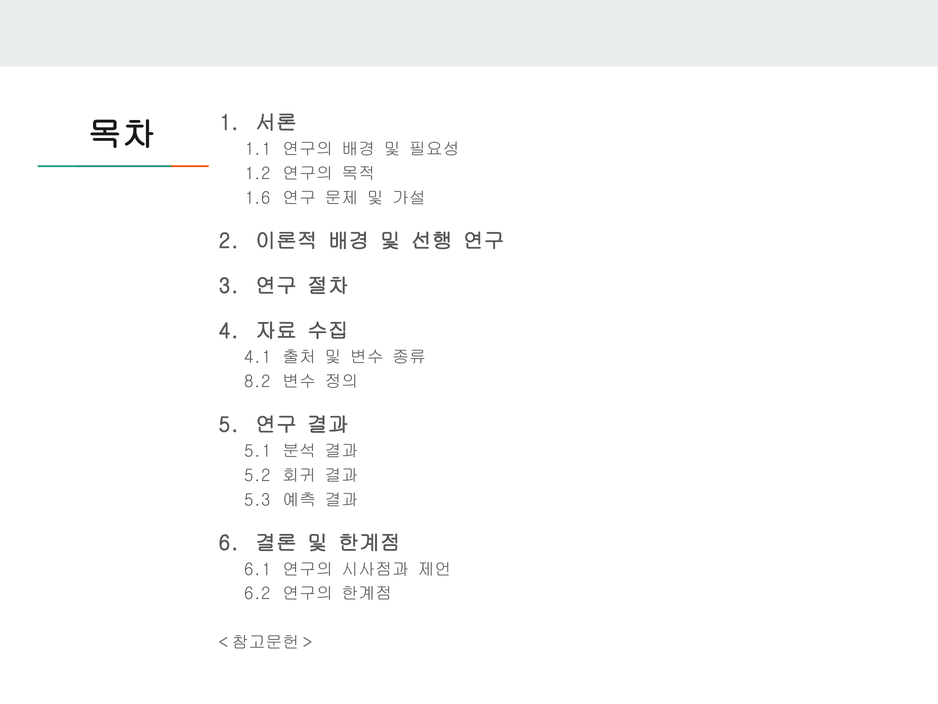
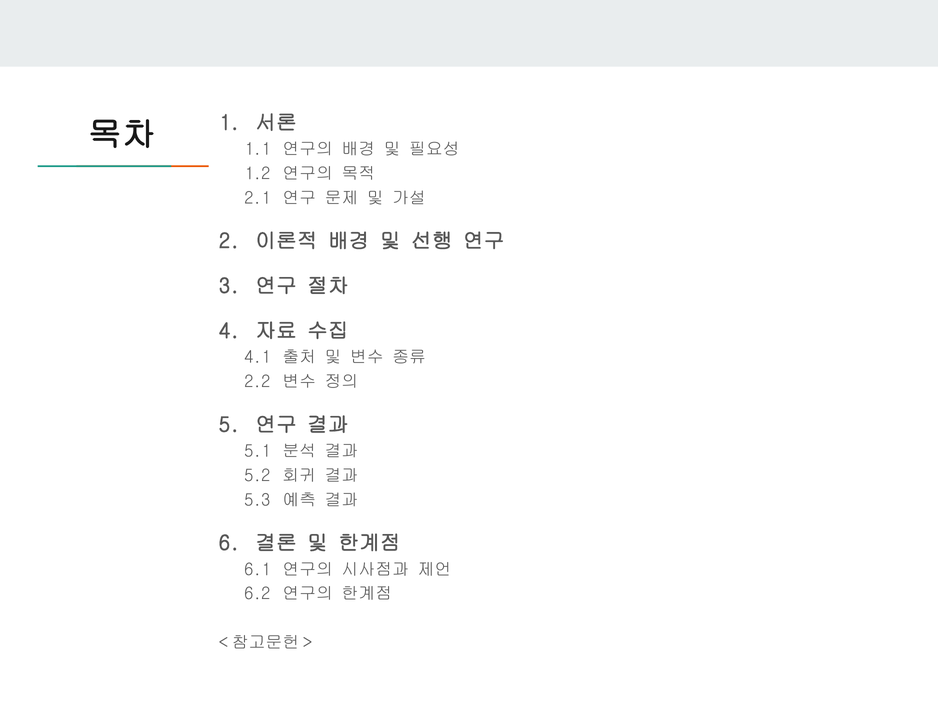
1.6: 1.6 -> 2.1
8.2: 8.2 -> 2.2
